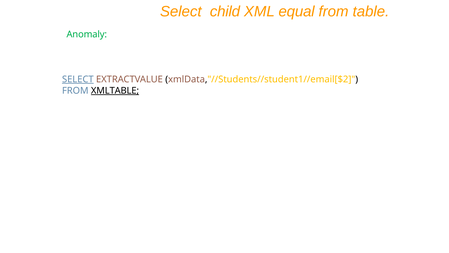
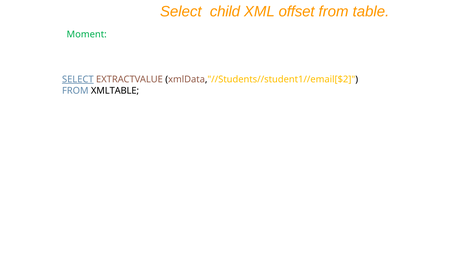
equal: equal -> offset
Anomaly: Anomaly -> Moment
XMLTABLE underline: present -> none
